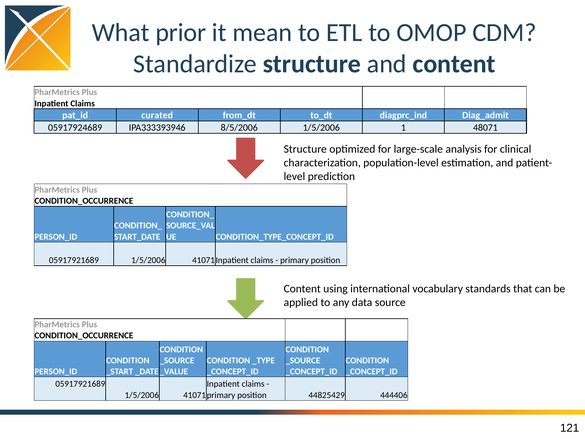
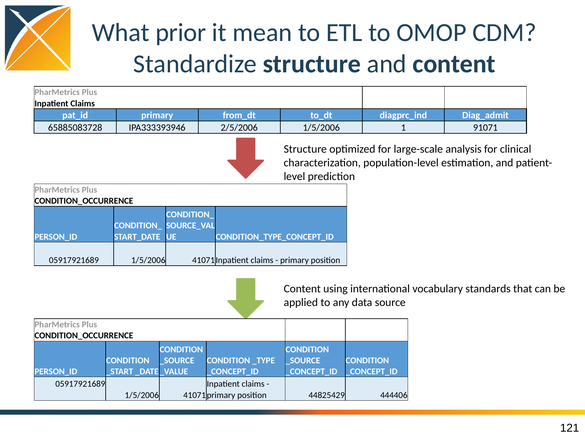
curated at (157, 115): curated -> primary
05917924689: 05917924689 -> 65885083728
8/5/2006: 8/5/2006 -> 2/5/2006
48071: 48071 -> 91071
